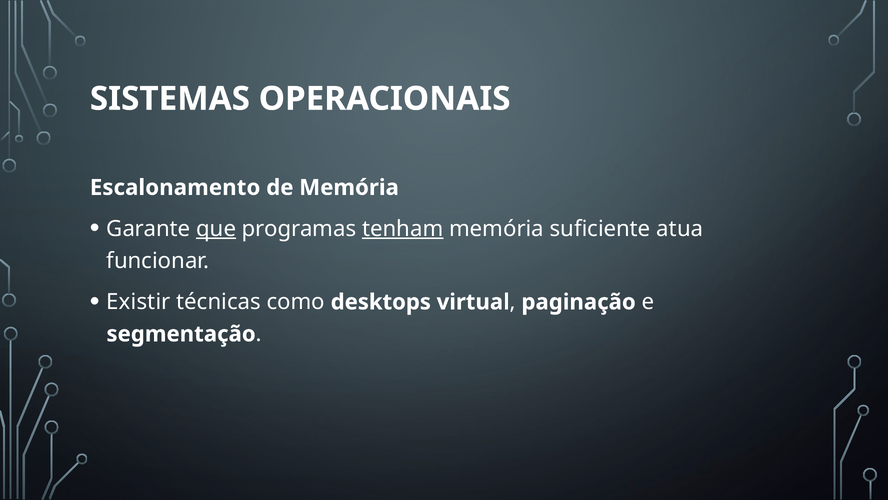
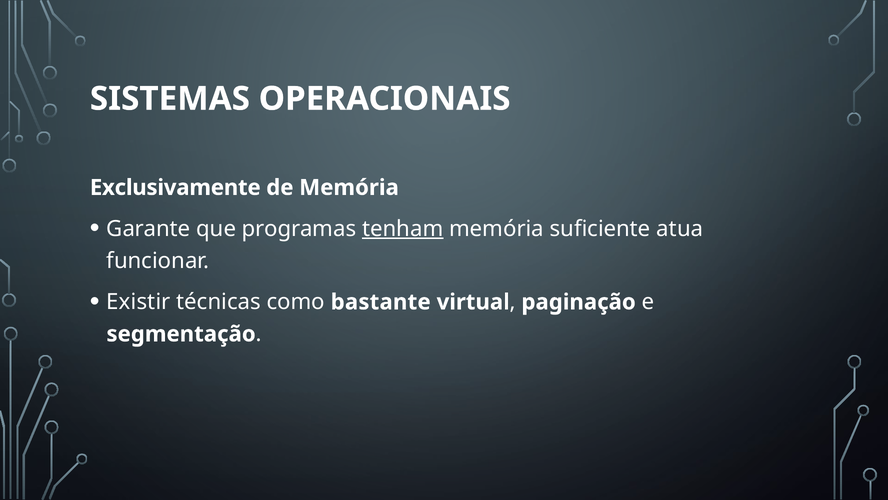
Escalonamento: Escalonamento -> Exclusivamente
que underline: present -> none
desktops: desktops -> bastante
